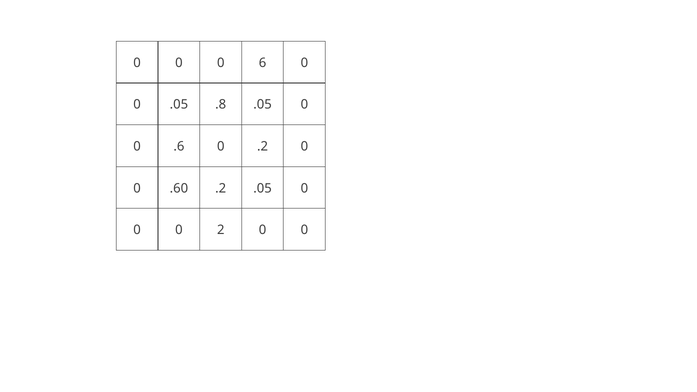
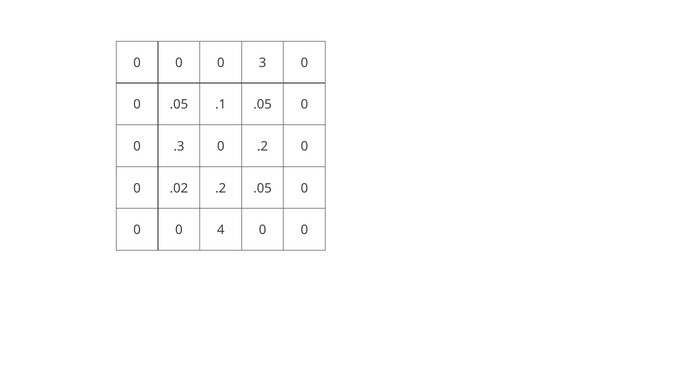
6: 6 -> 3
.8: .8 -> .1
.6: .6 -> .3
.60: .60 -> .02
2: 2 -> 4
